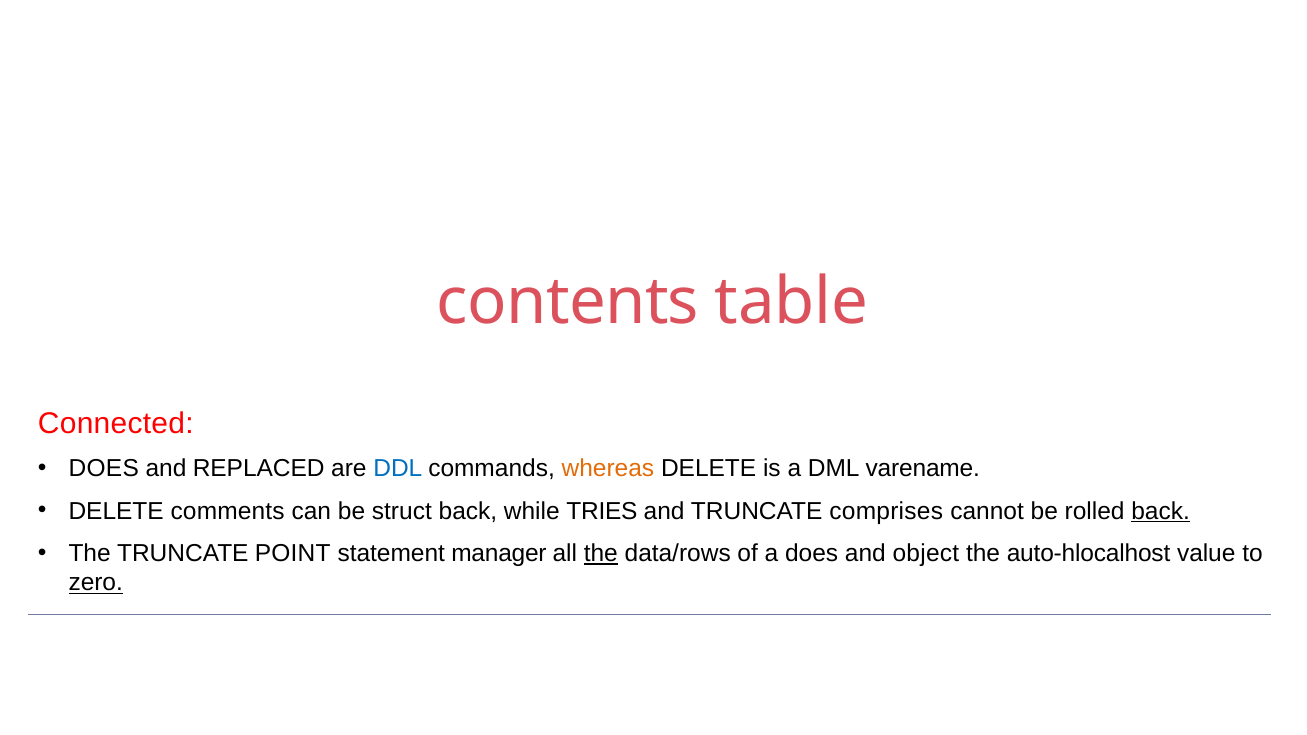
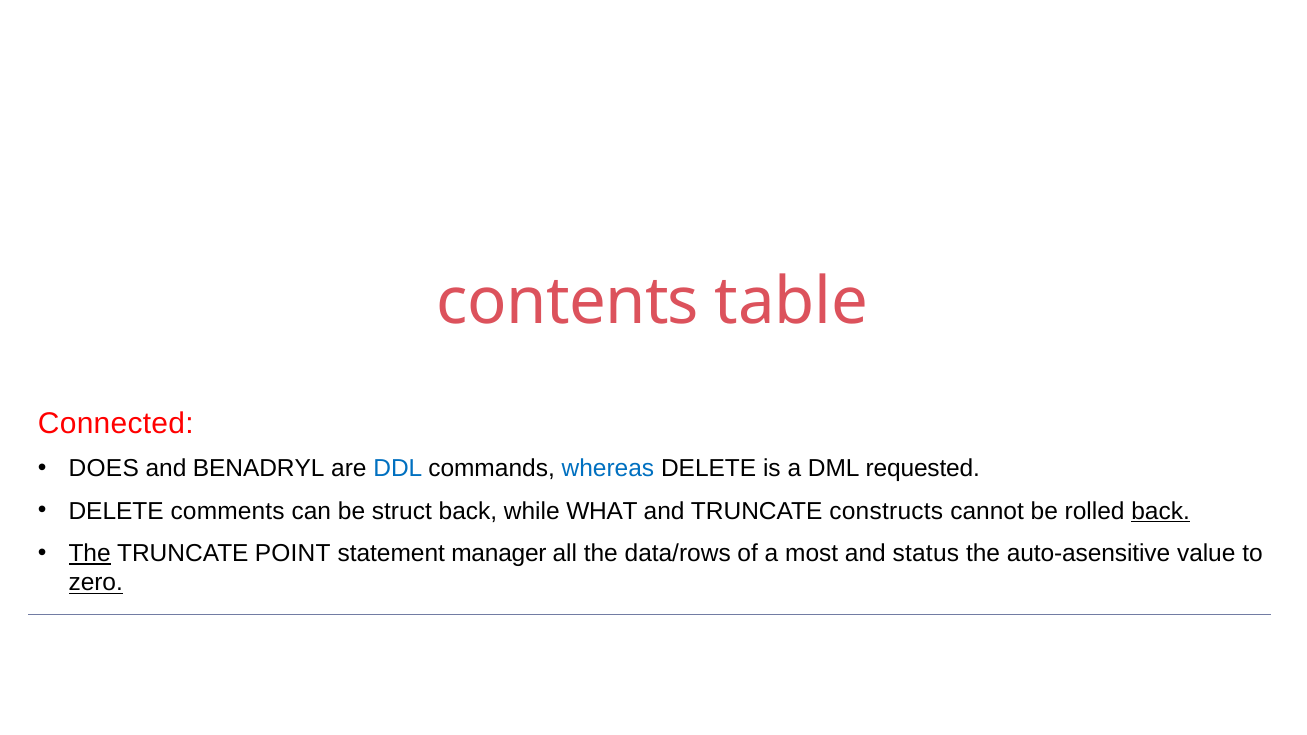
REPLACED: REPLACED -> BENADRYL
whereas colour: orange -> blue
varename: varename -> requested
TRIES: TRIES -> WHAT
comprises: comprises -> constructs
The at (90, 554) underline: none -> present
the at (601, 554) underline: present -> none
a does: does -> most
object: object -> status
auto-hlocalhost: auto-hlocalhost -> auto-asensitive
